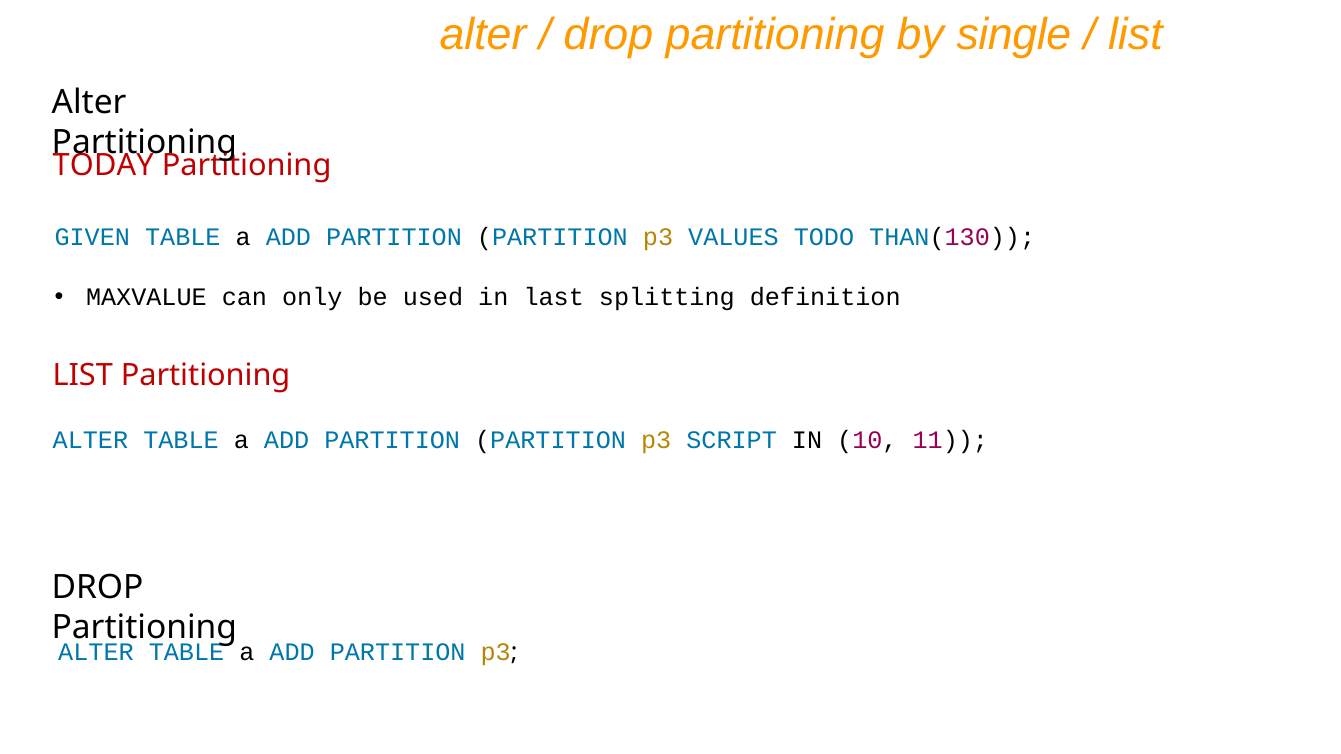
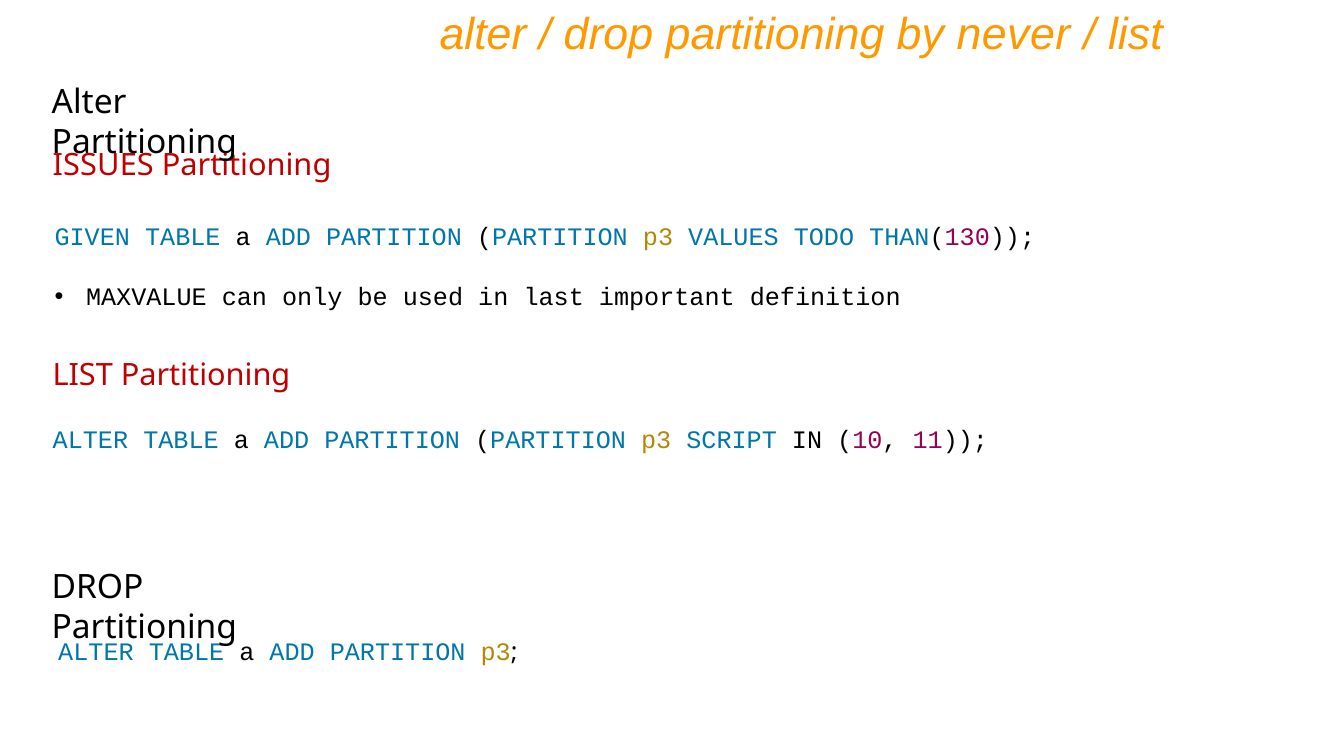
single: single -> never
TODAY: TODAY -> ISSUES
splitting: splitting -> important
